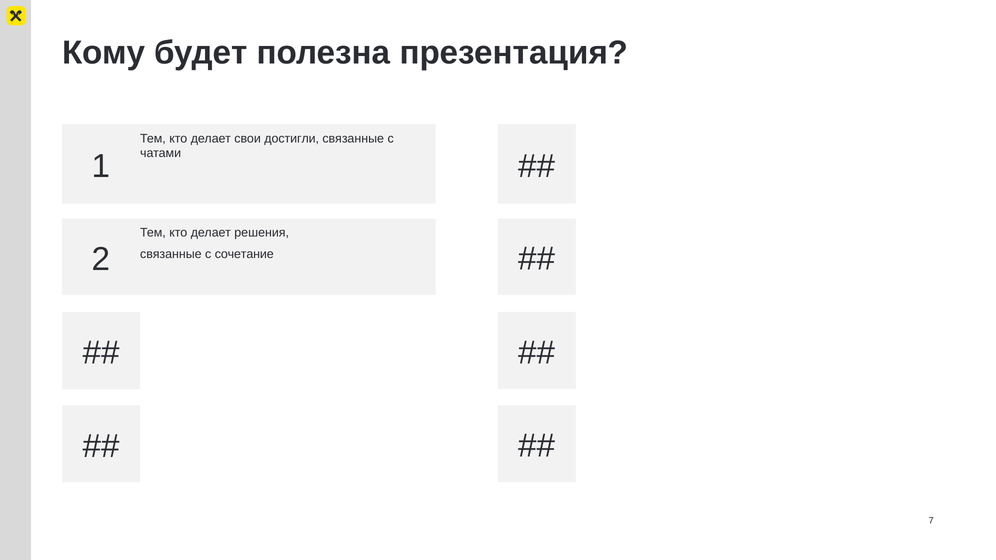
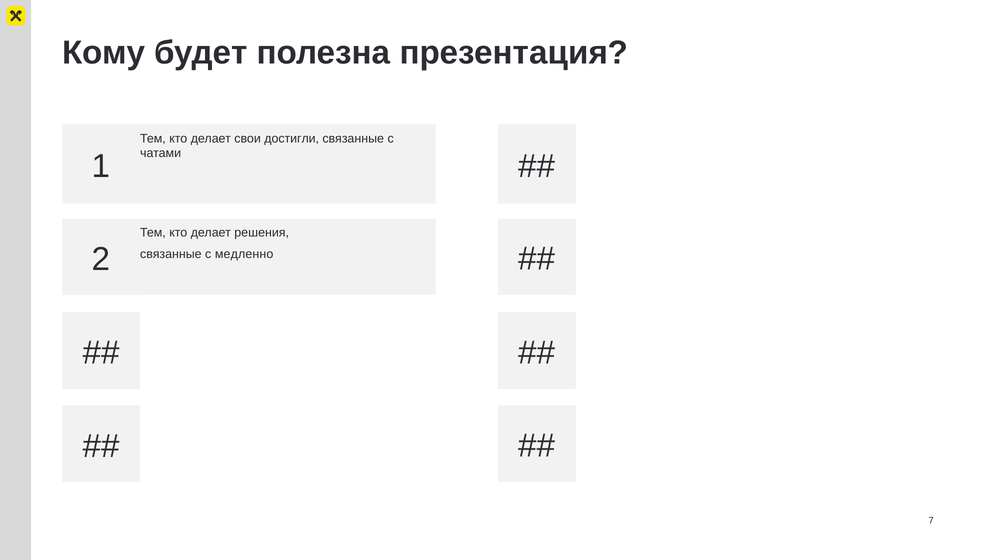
сочетание: сочетание -> медленно
